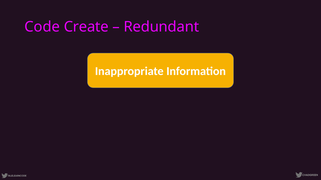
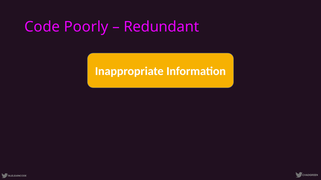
Create: Create -> Poorly
